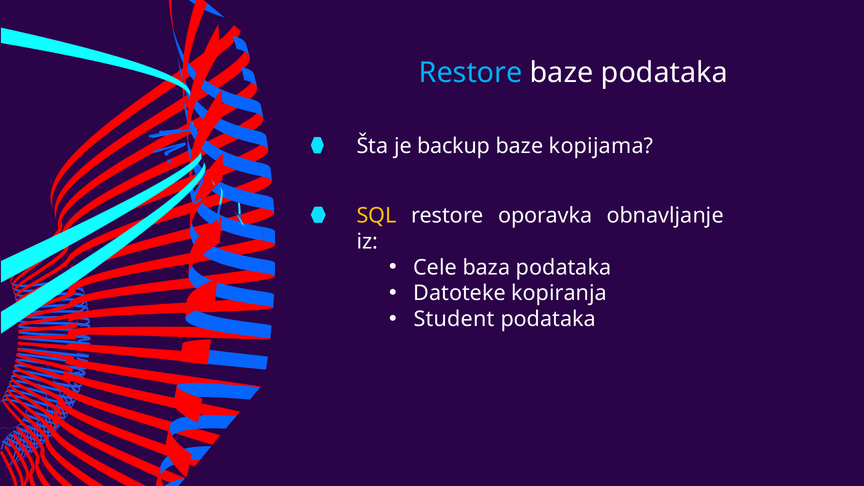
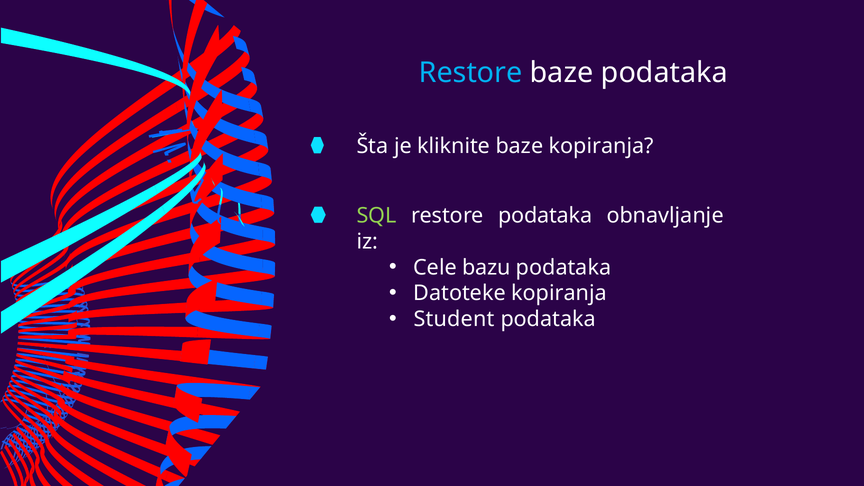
backup: backup -> kliknite
baze kopijama: kopijama -> kopiranja
SQL colour: yellow -> light green
restore oporavka: oporavka -> podataka
baza: baza -> bazu
